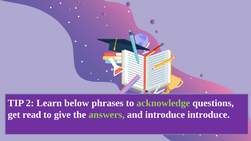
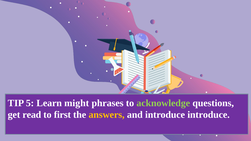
2: 2 -> 5
below: below -> might
give: give -> first
answers colour: light green -> yellow
